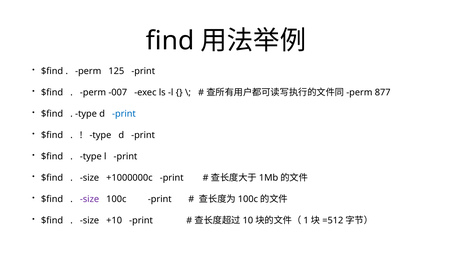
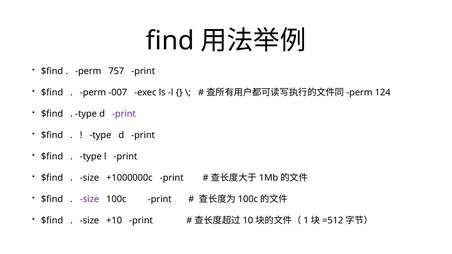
125: 125 -> 757
877: 877 -> 124
print at (124, 114) colour: blue -> purple
